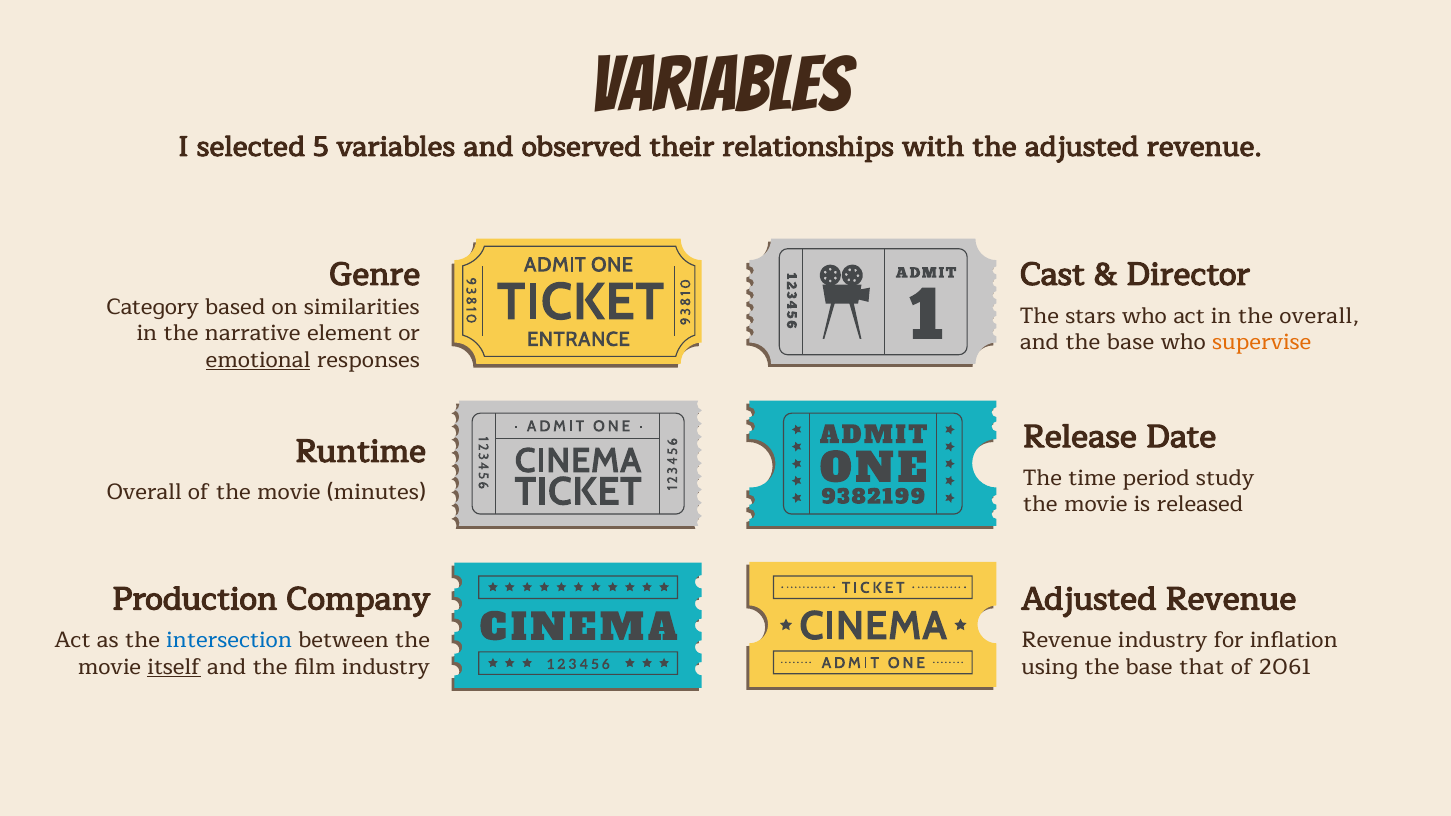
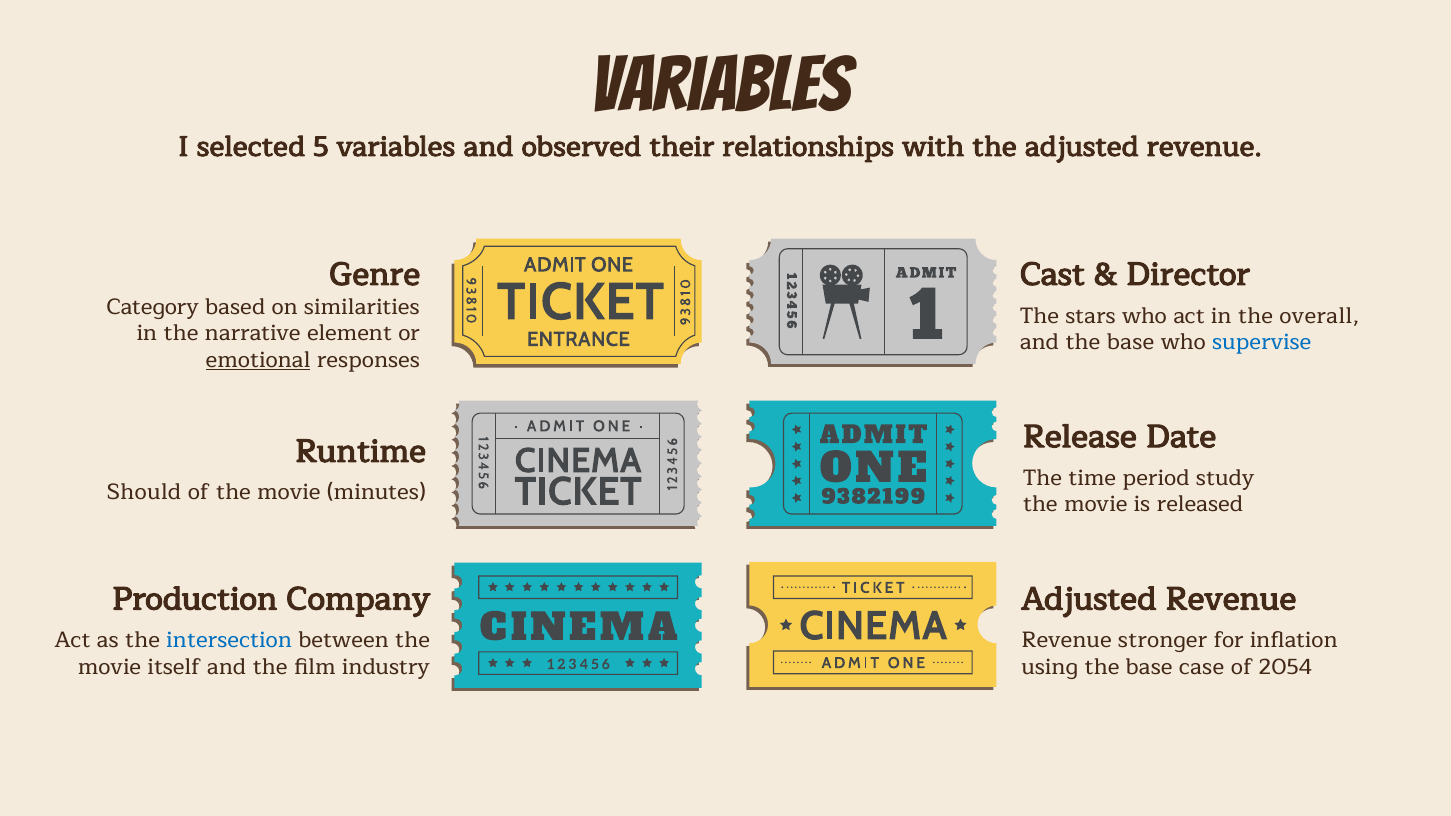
supervise colour: orange -> blue
Overall at (144, 493): Overall -> Should
Revenue industry: industry -> stronger
itself underline: present -> none
that: that -> case
2061: 2061 -> 2054
